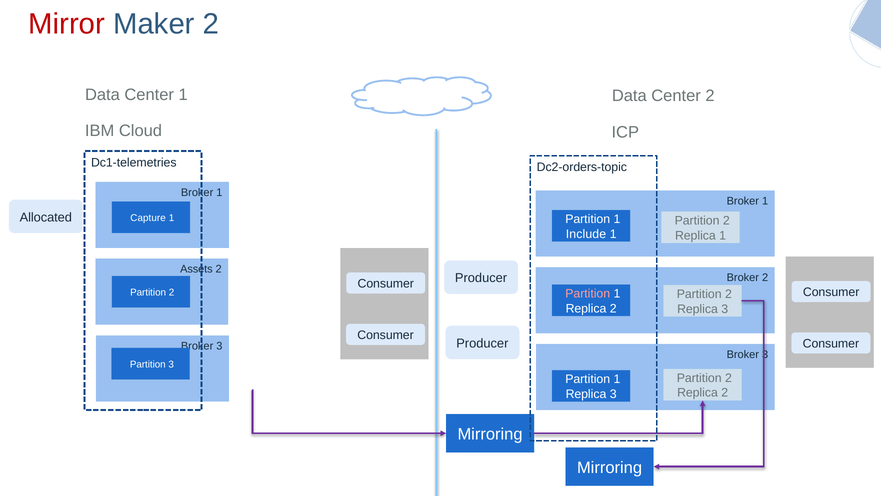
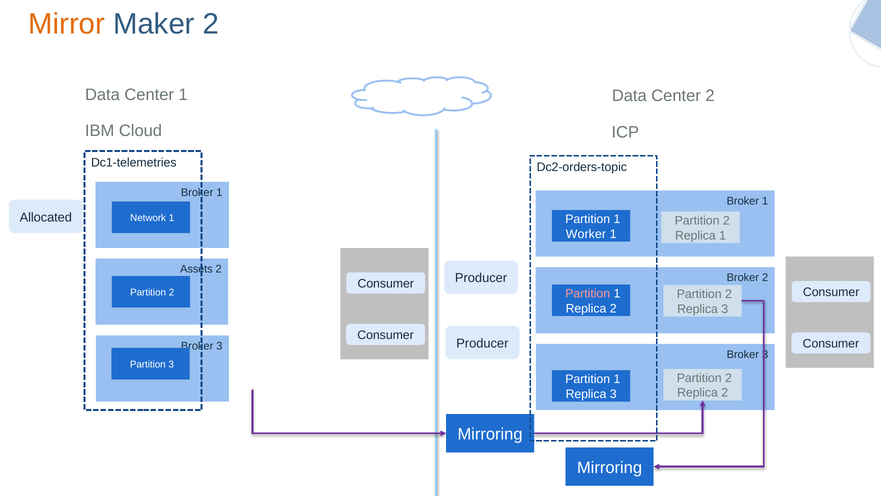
Mirror colour: red -> orange
Capture: Capture -> Network
Include: Include -> Worker
